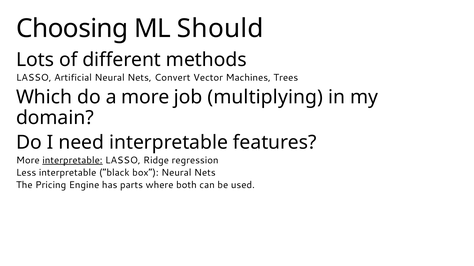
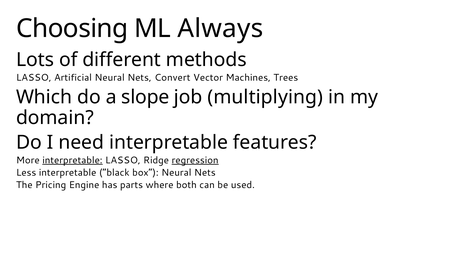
Should: Should -> Always
a more: more -> slope
regression underline: none -> present
